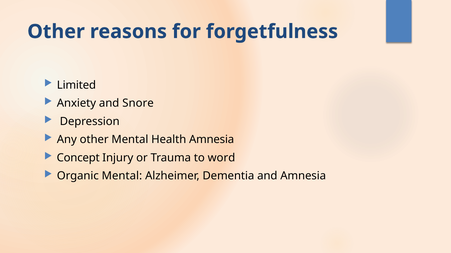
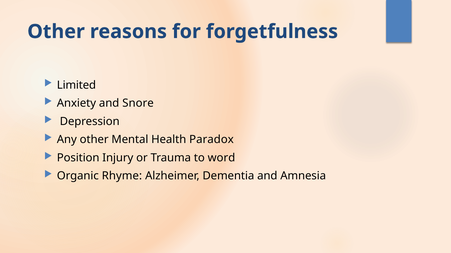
Health Amnesia: Amnesia -> Paradox
Concept: Concept -> Position
Organic Mental: Mental -> Rhyme
